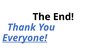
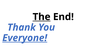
The underline: none -> present
